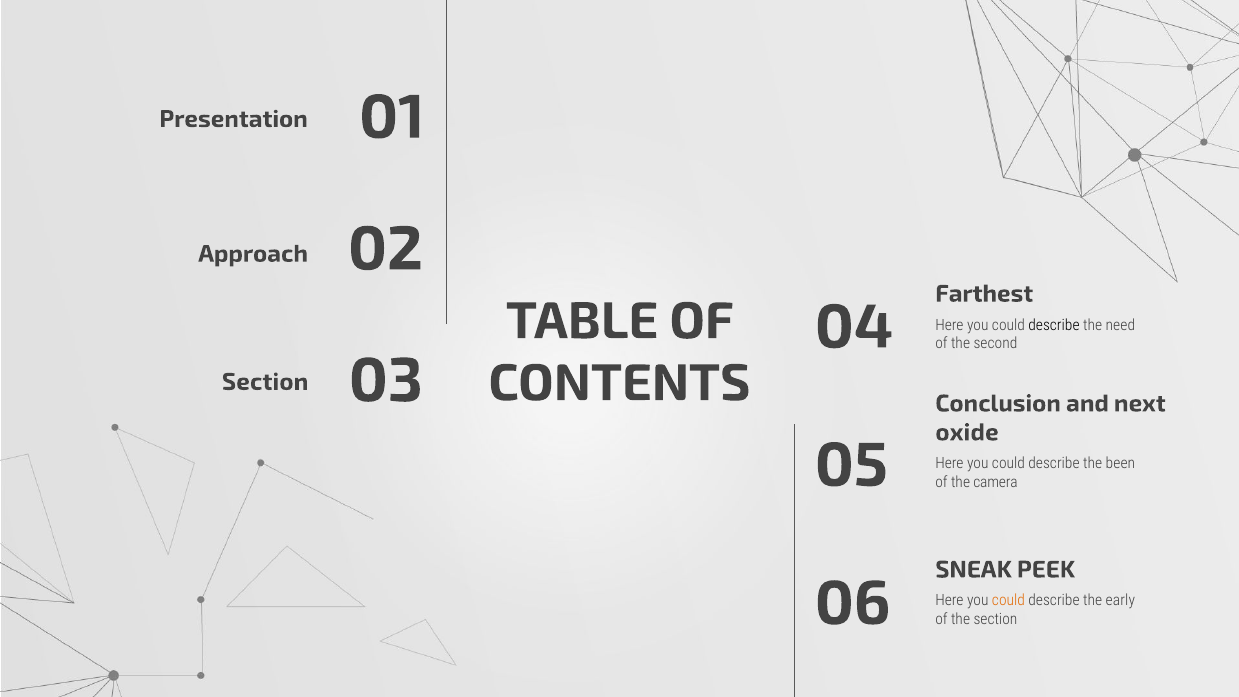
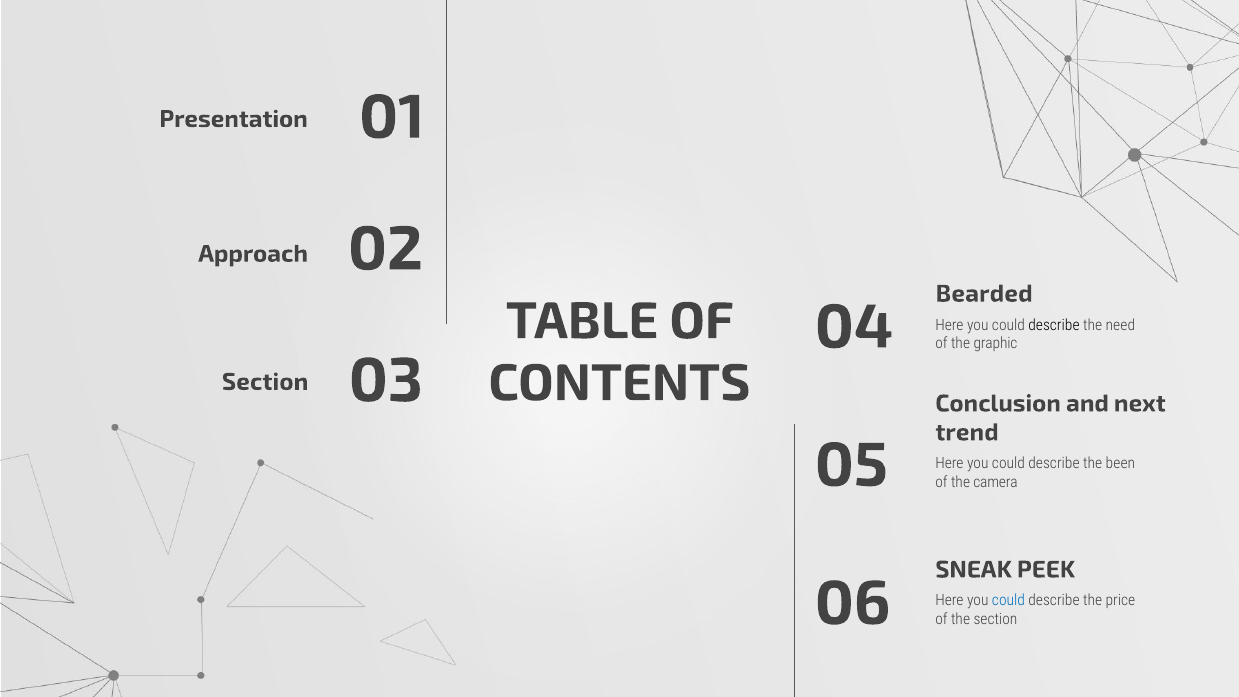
Farthest: Farthest -> Bearded
second: second -> graphic
oxide: oxide -> trend
could at (1008, 601) colour: orange -> blue
early: early -> price
